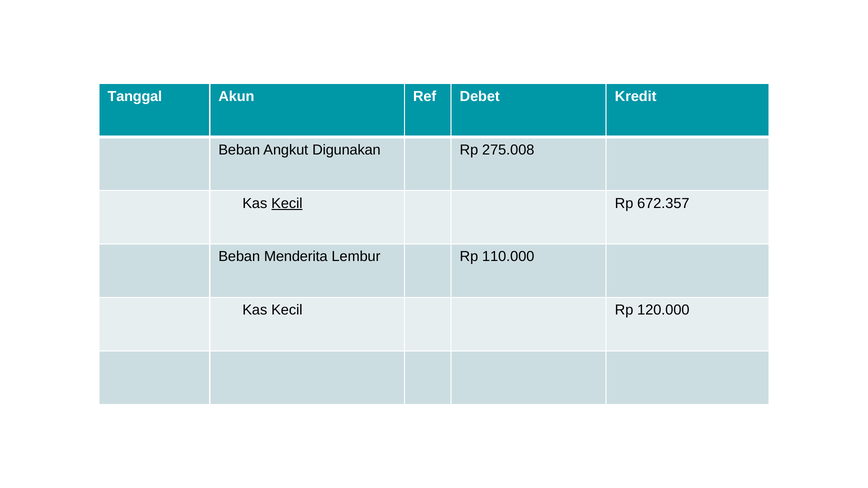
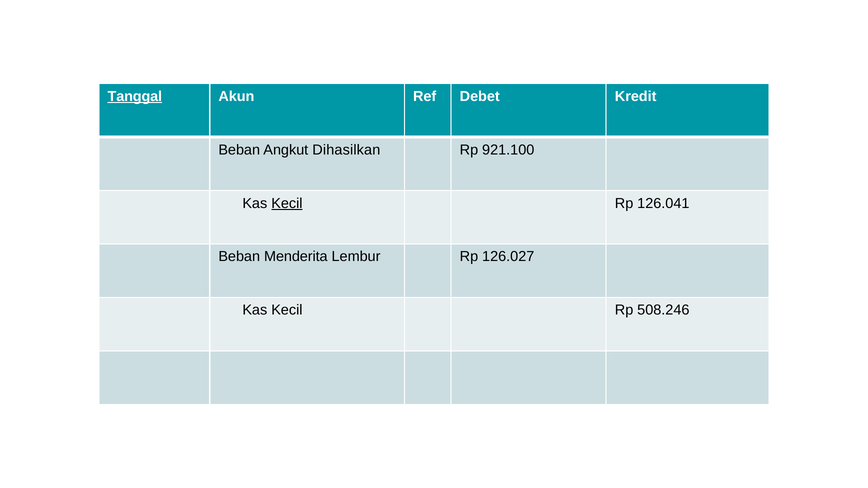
Tanggal underline: none -> present
Digunakan: Digunakan -> Dihasilkan
275.008: 275.008 -> 921.100
672.357: 672.357 -> 126.041
110.000: 110.000 -> 126.027
120.000: 120.000 -> 508.246
